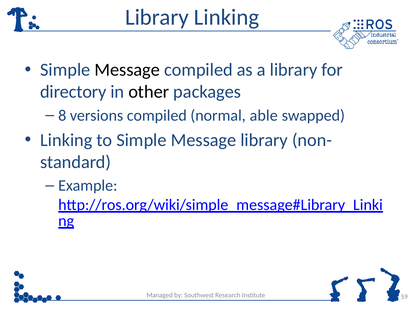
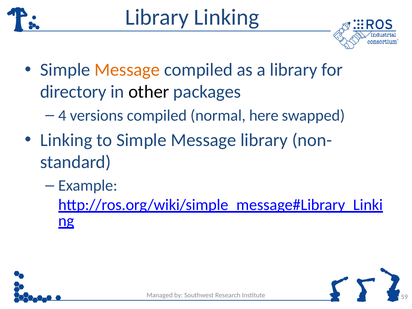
Message at (127, 70) colour: black -> orange
8: 8 -> 4
able: able -> here
